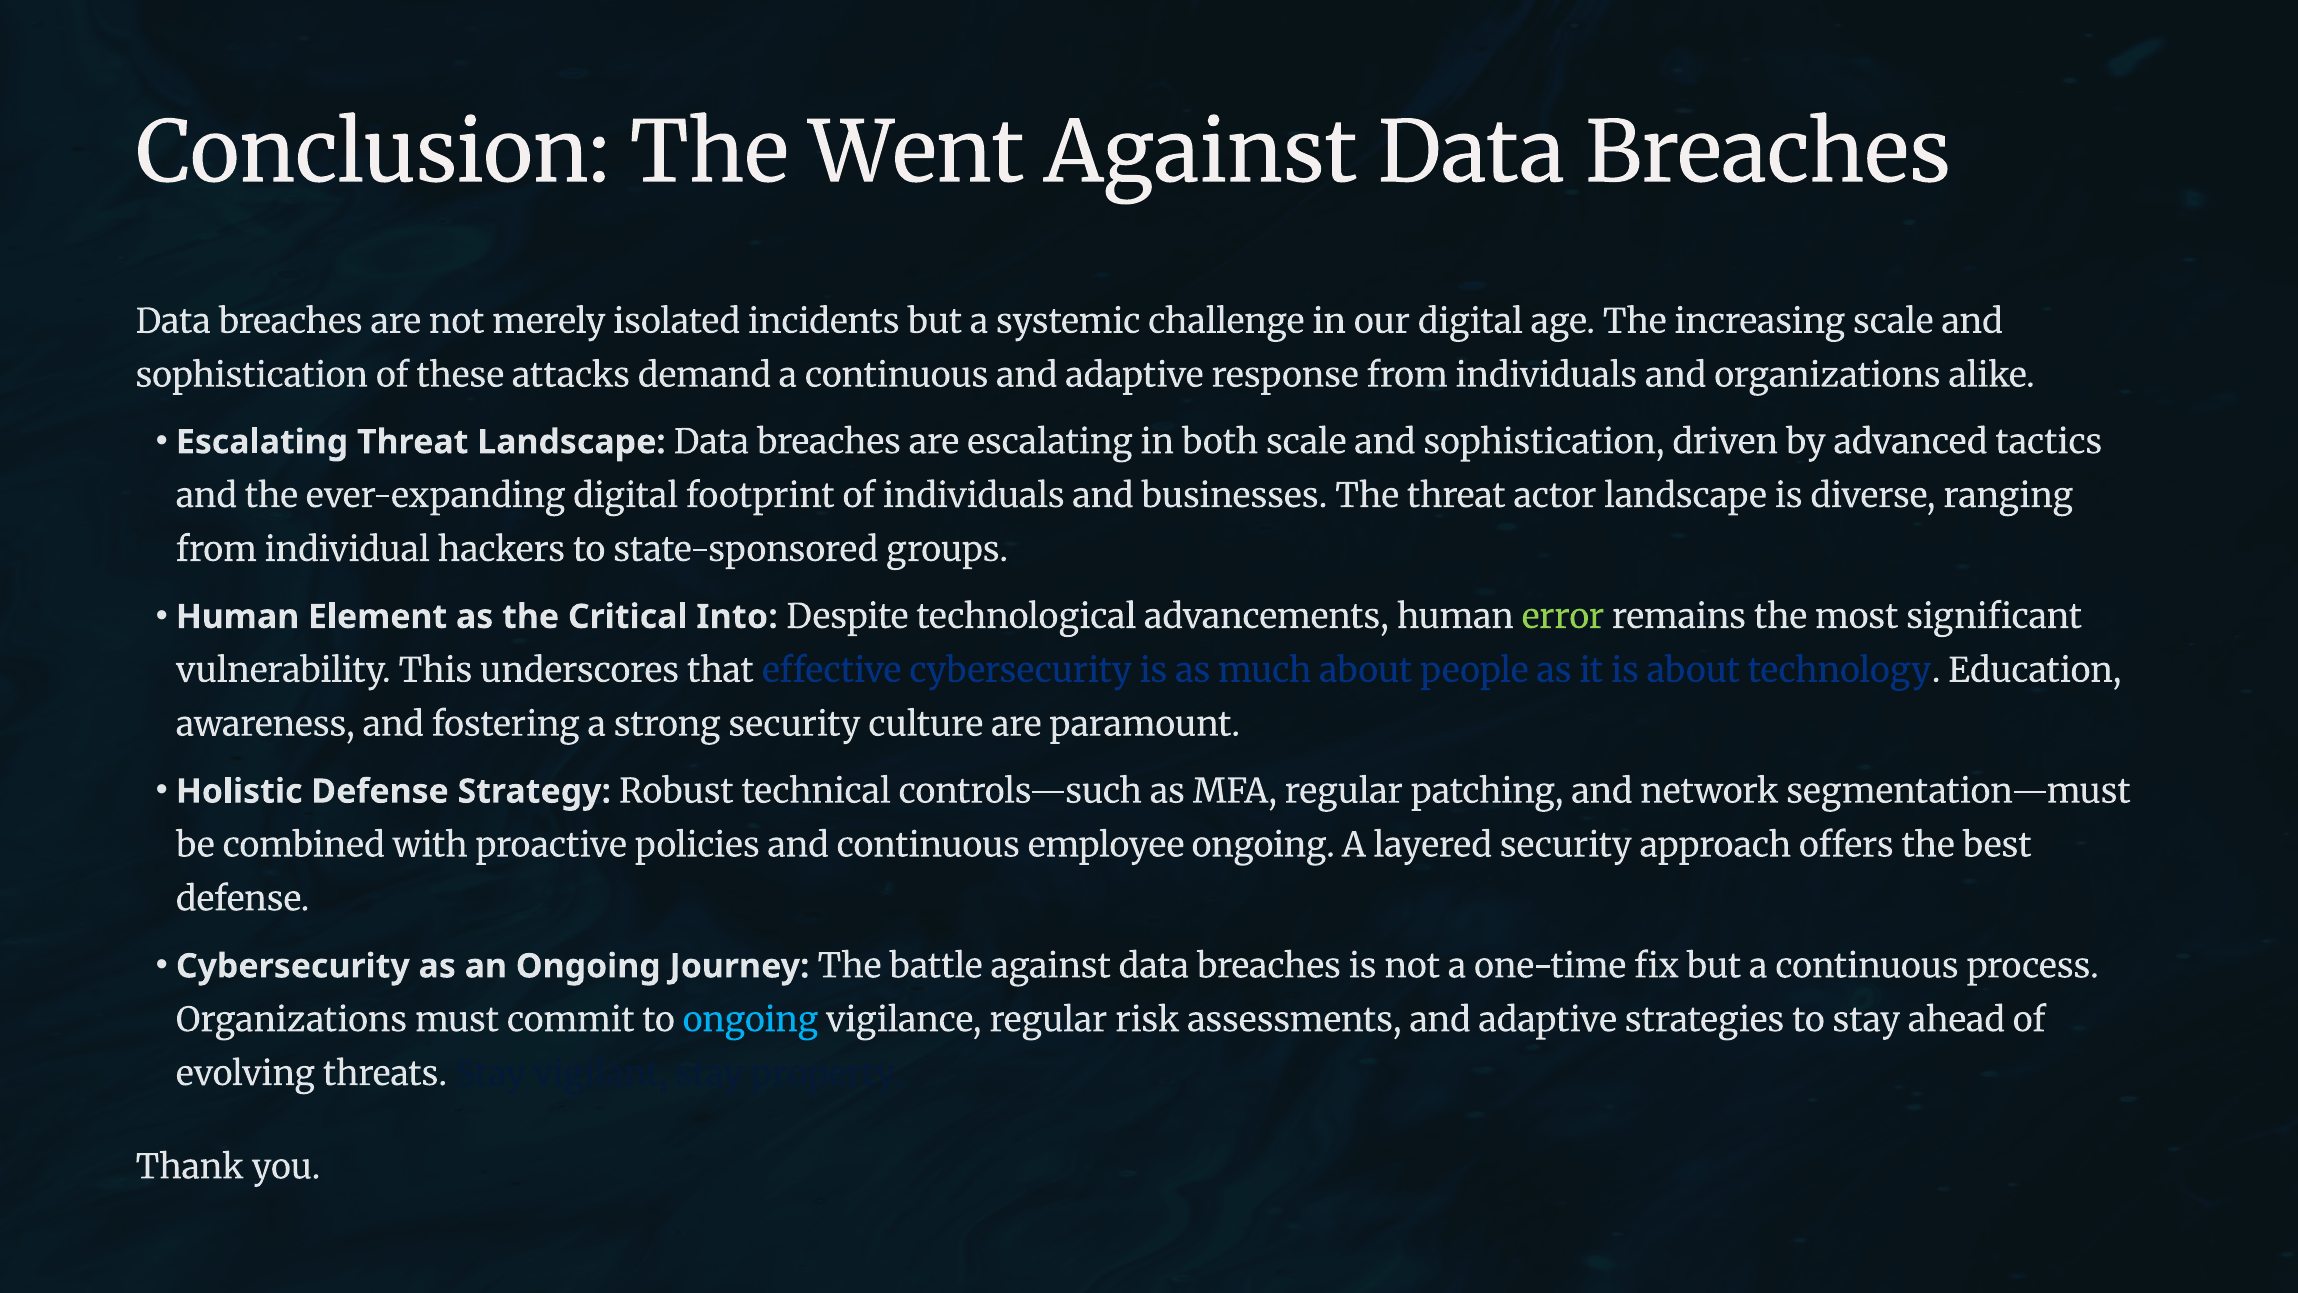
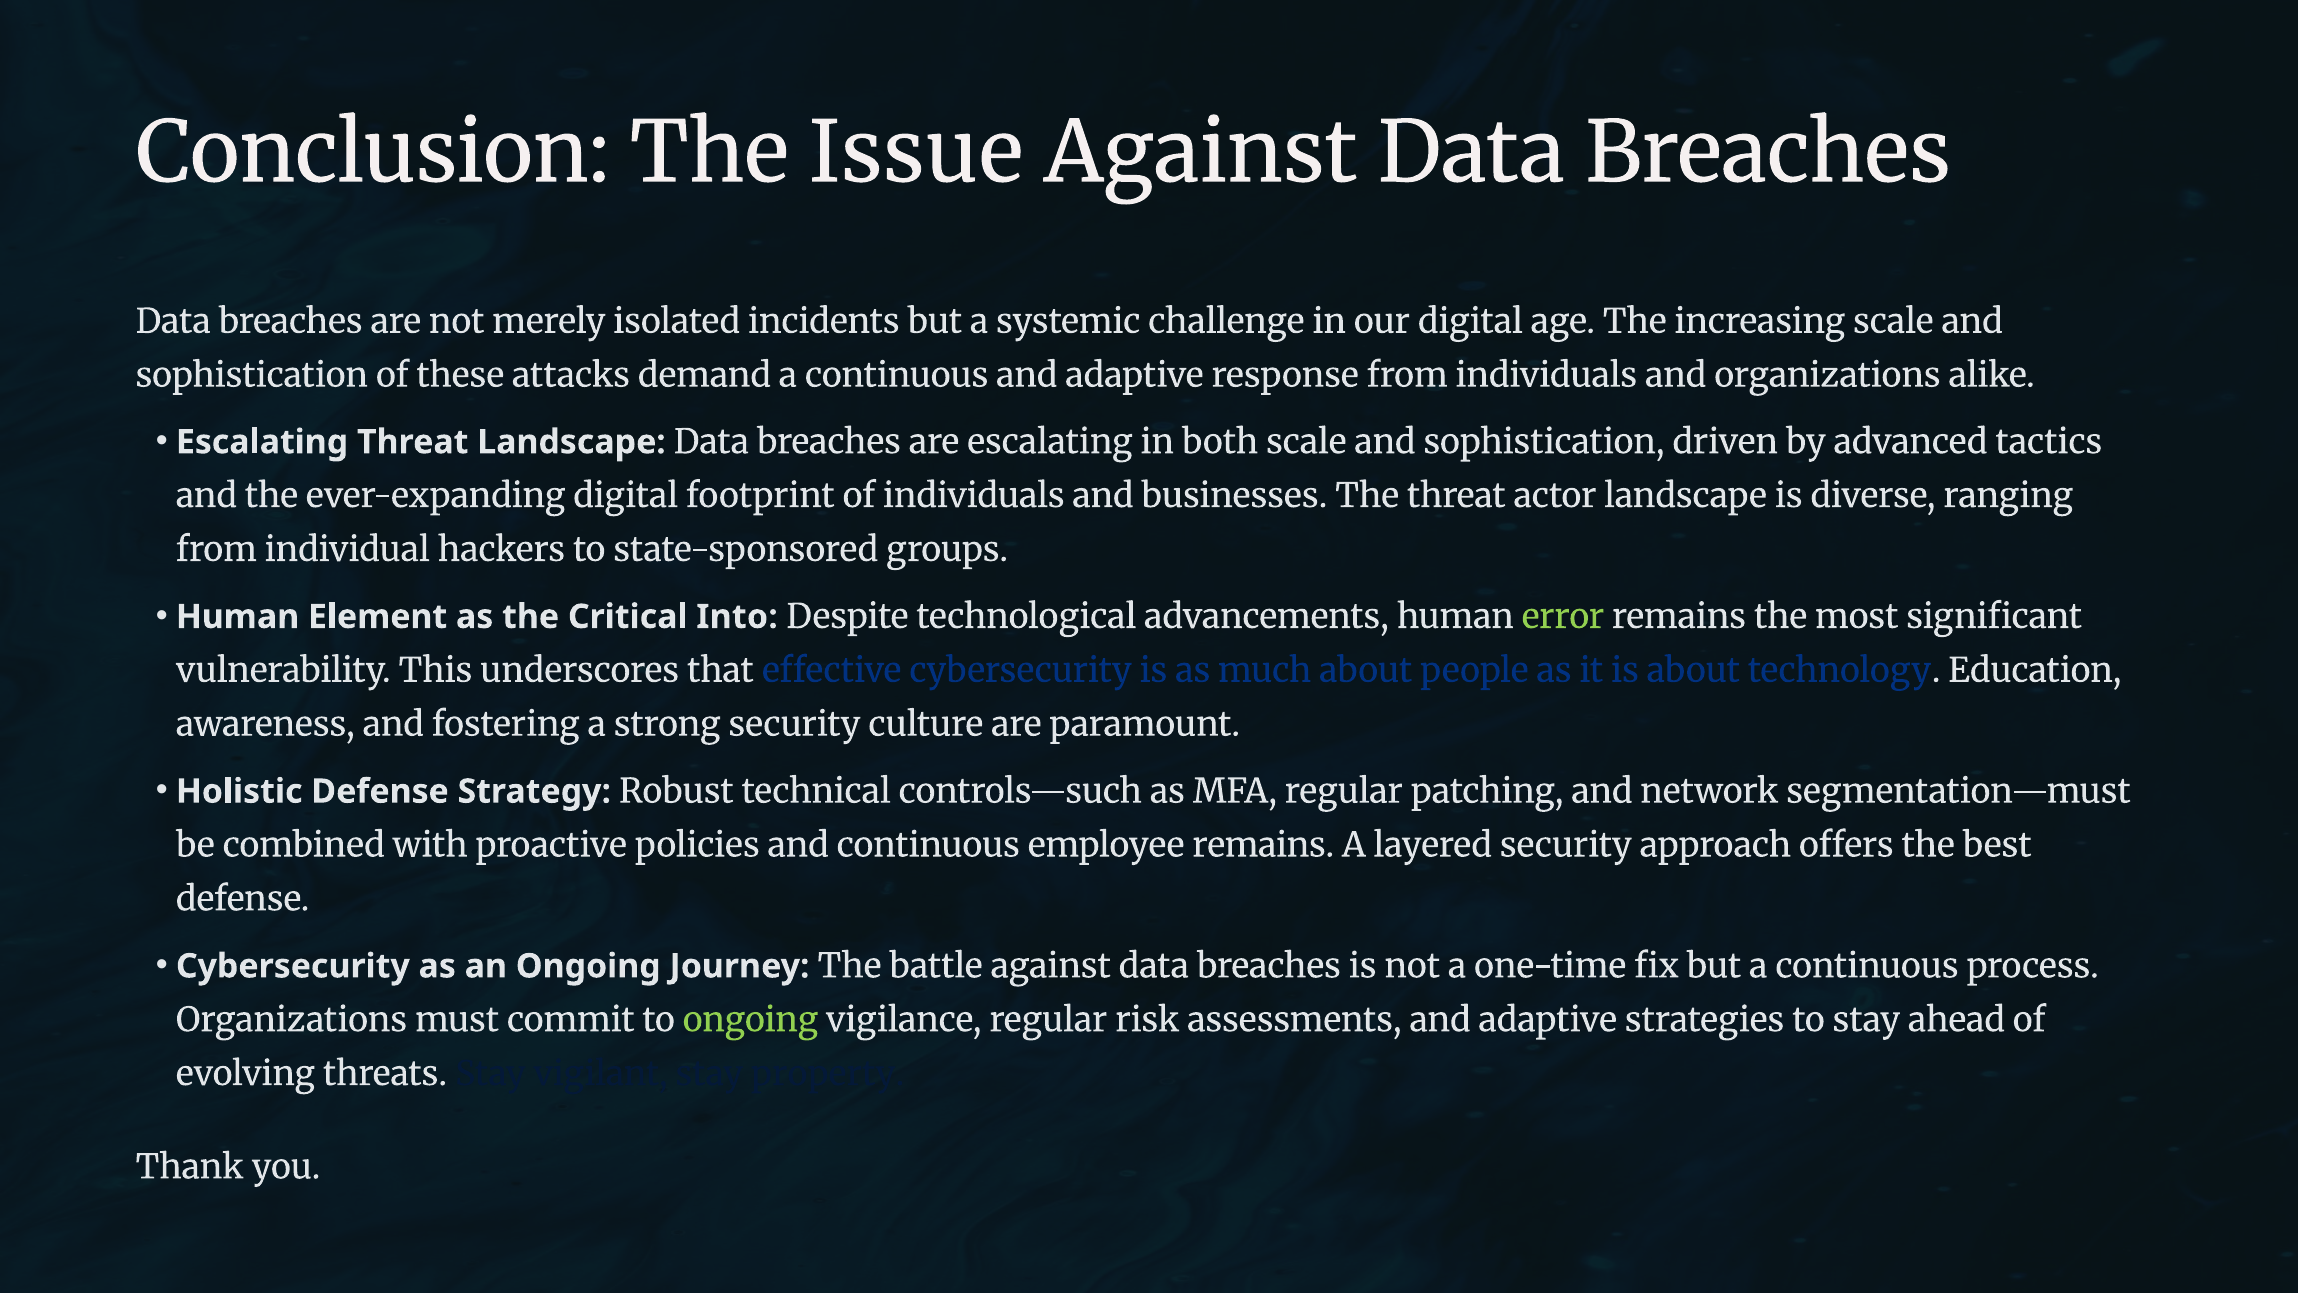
Went: Went -> Issue
employee ongoing: ongoing -> remains
ongoing at (751, 1020) colour: light blue -> light green
